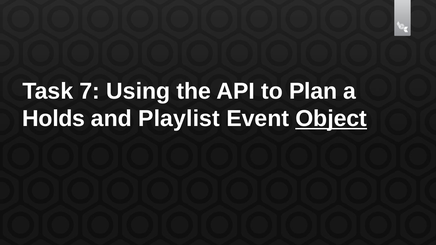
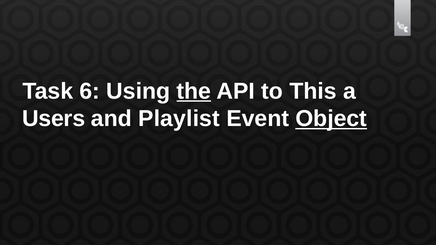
7: 7 -> 6
the underline: none -> present
Plan: Plan -> This
Holds: Holds -> Users
